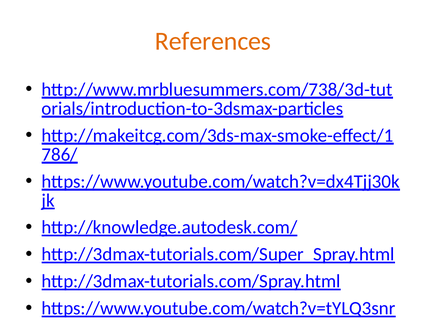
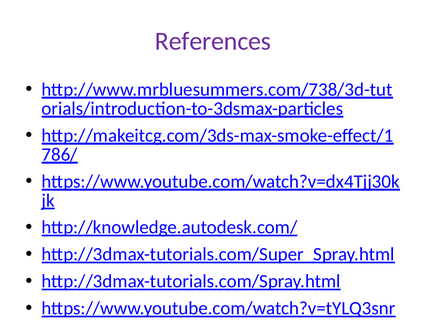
References colour: orange -> purple
